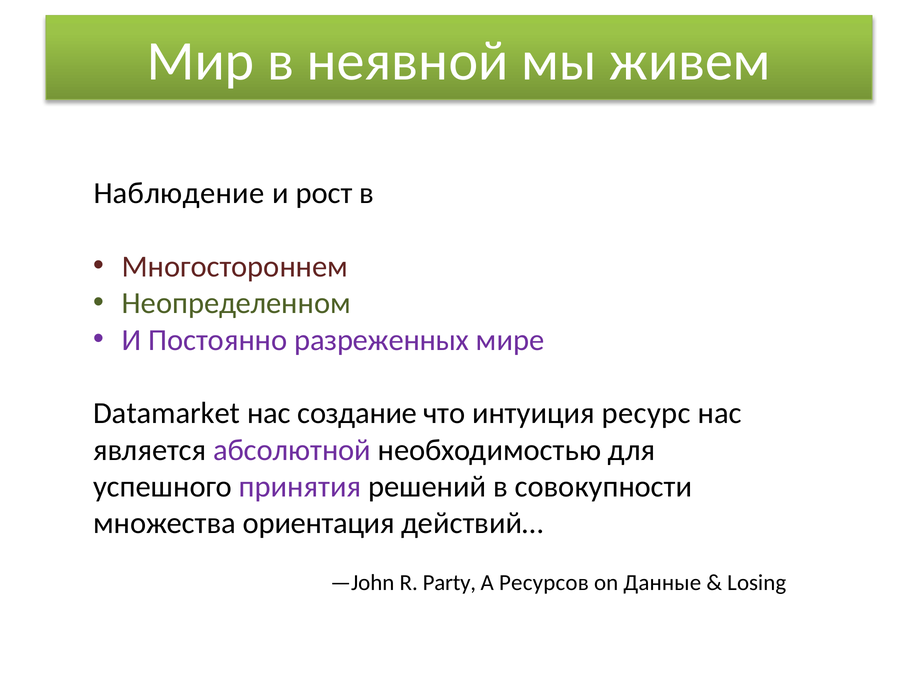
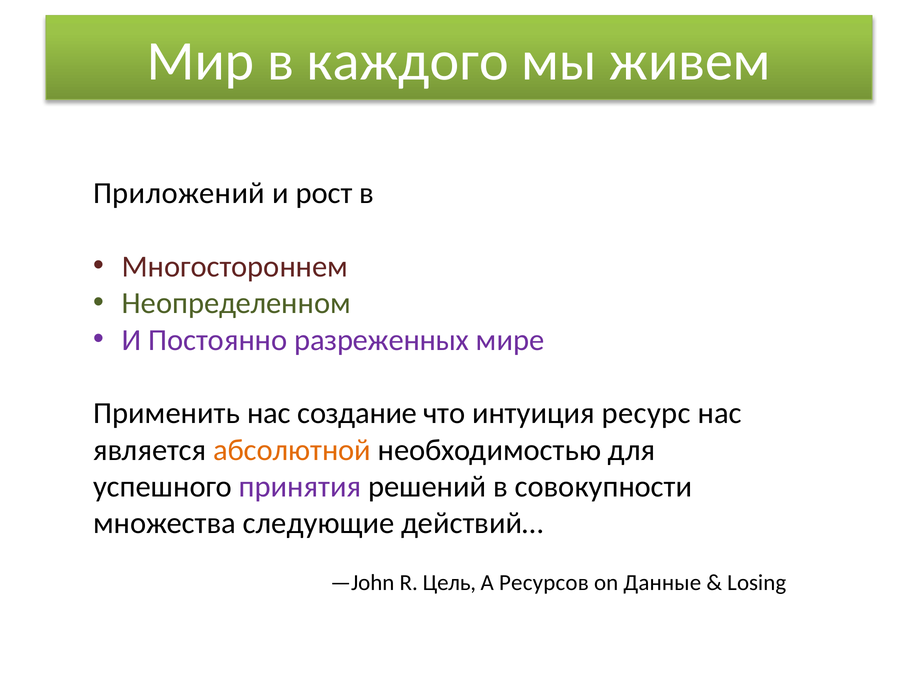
неявной: неявной -> каждого
Наблюдение: Наблюдение -> Приложений
Datamarket: Datamarket -> Применить
абсолютной colour: purple -> orange
ориентация: ориентация -> следующие
Party: Party -> Цель
